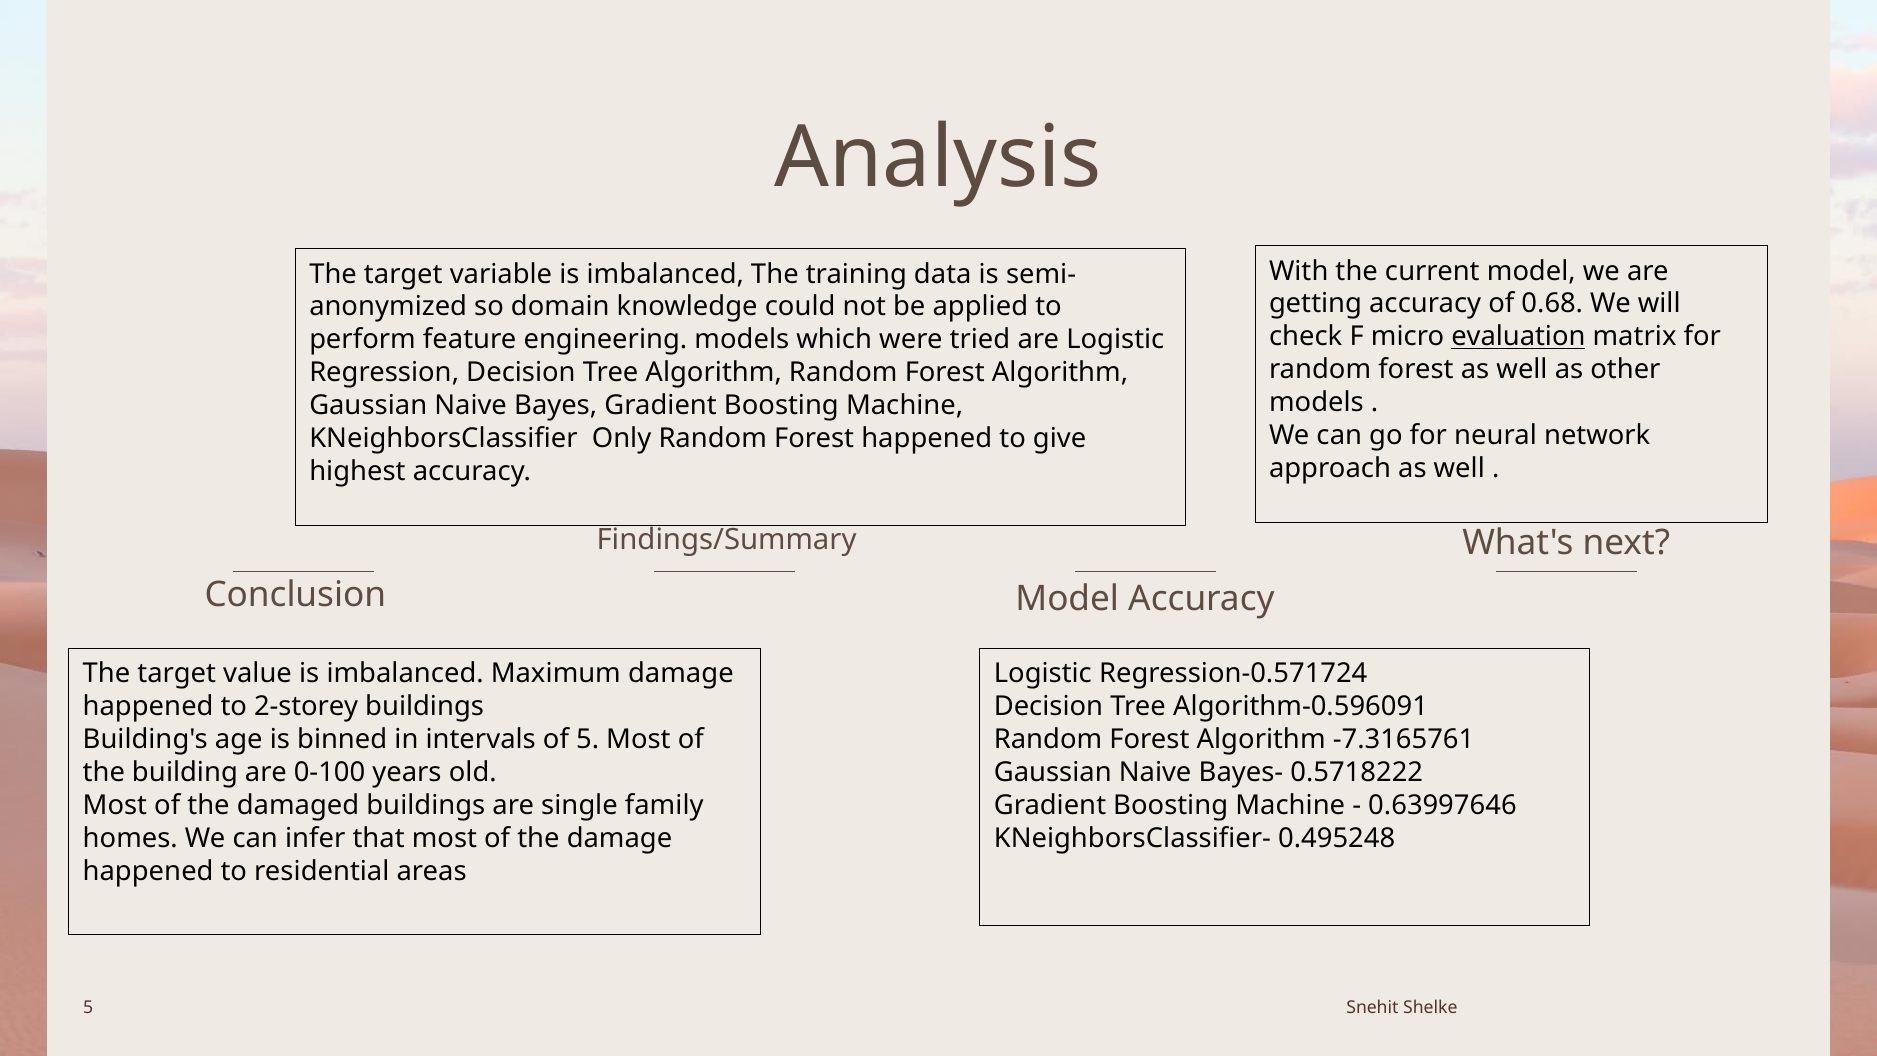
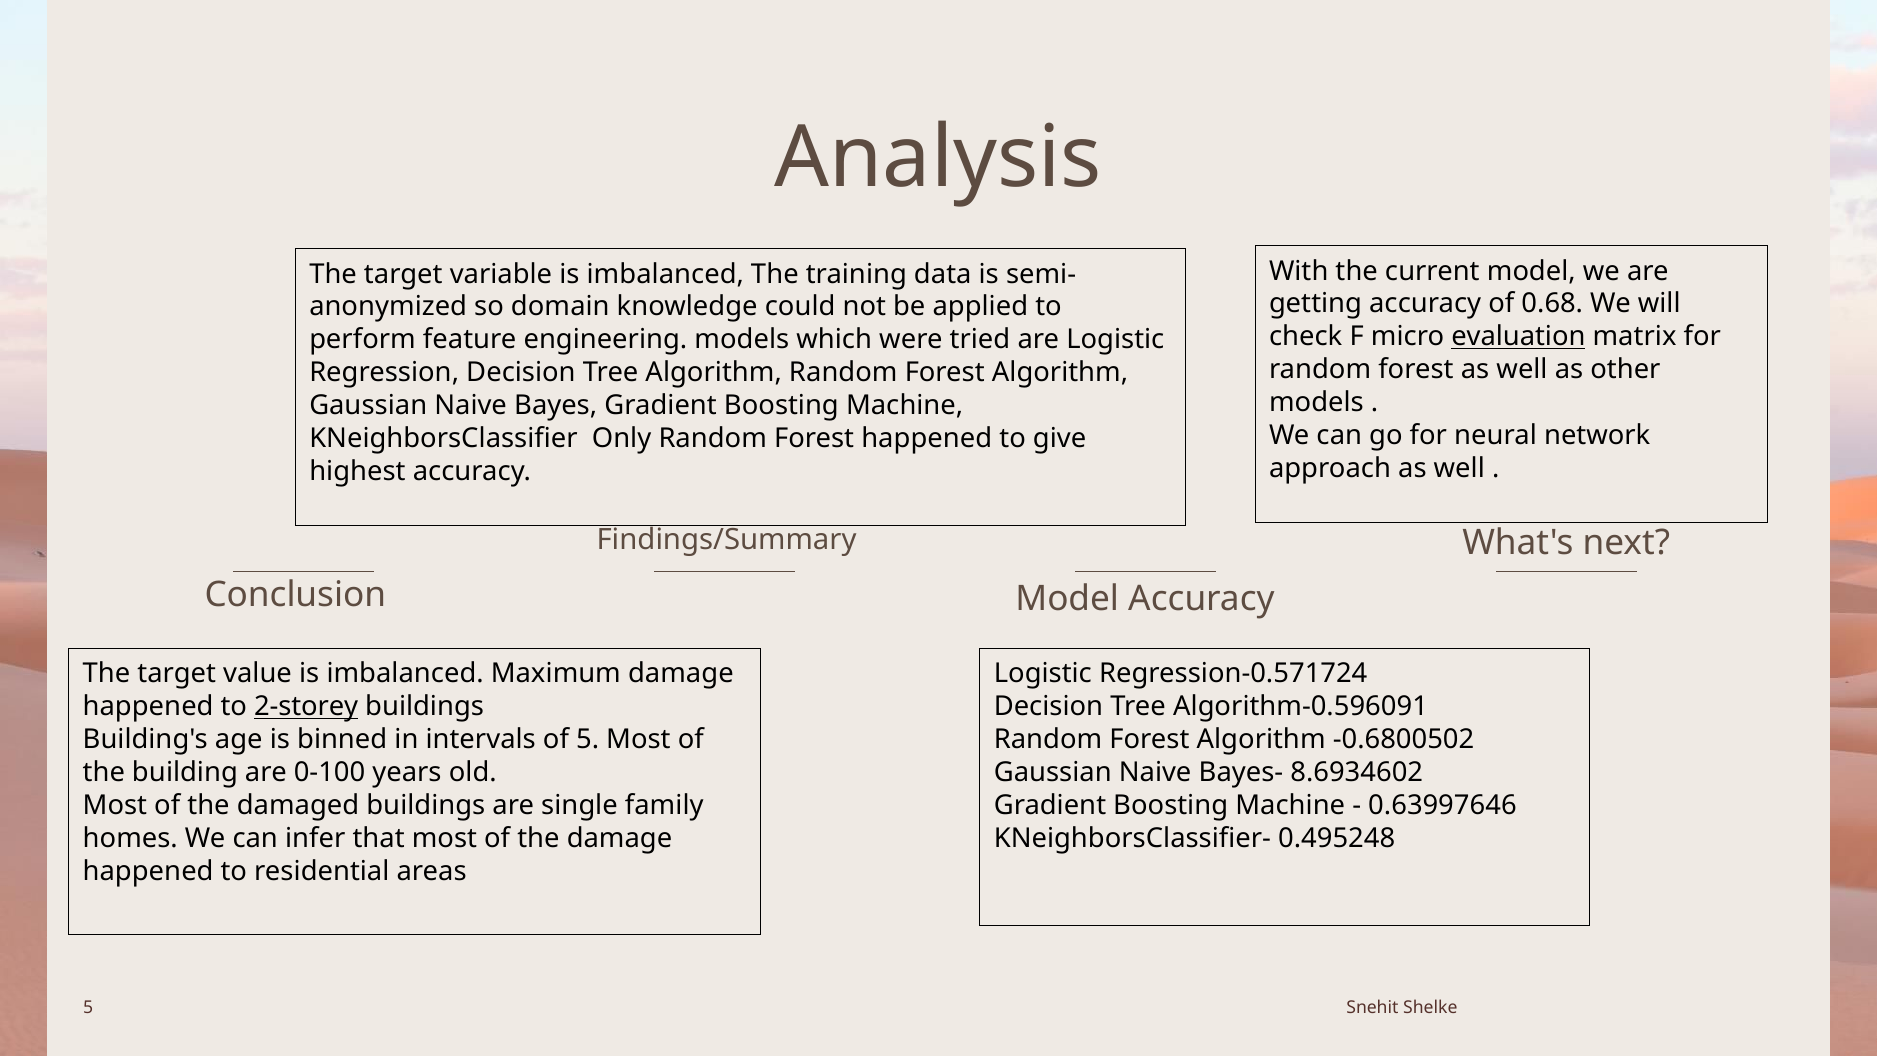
2-storey underline: none -> present
-7.3165761: -7.3165761 -> -0.6800502
0.5718222: 0.5718222 -> 8.6934602
